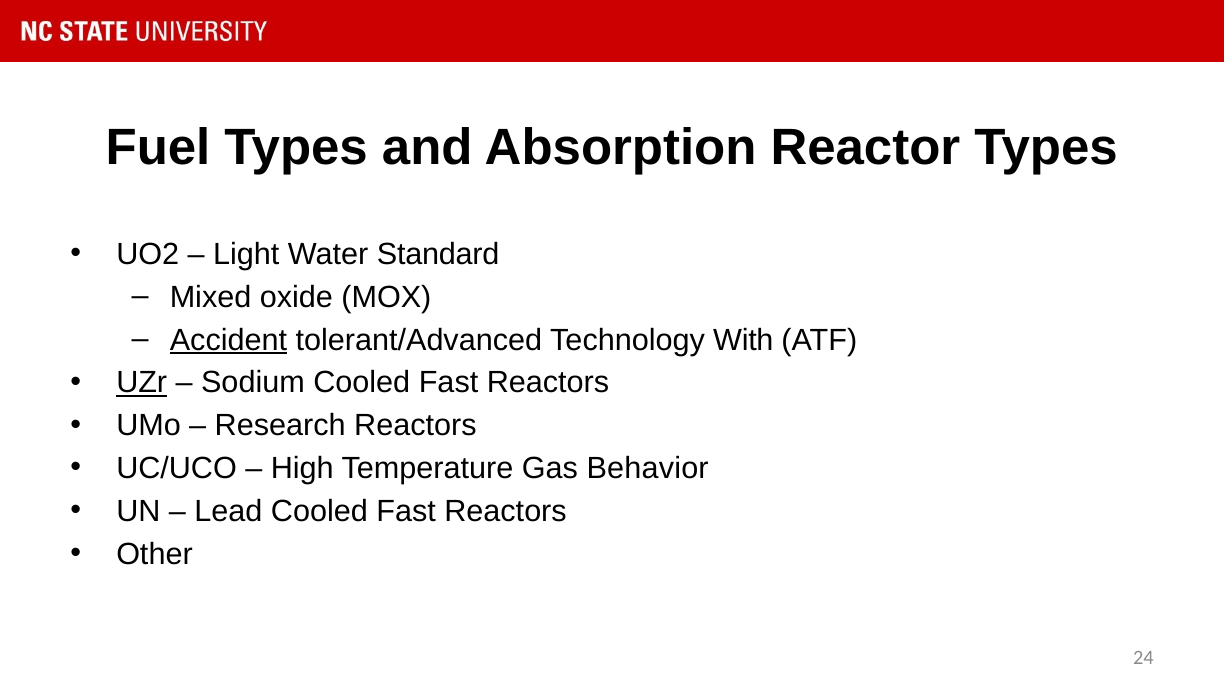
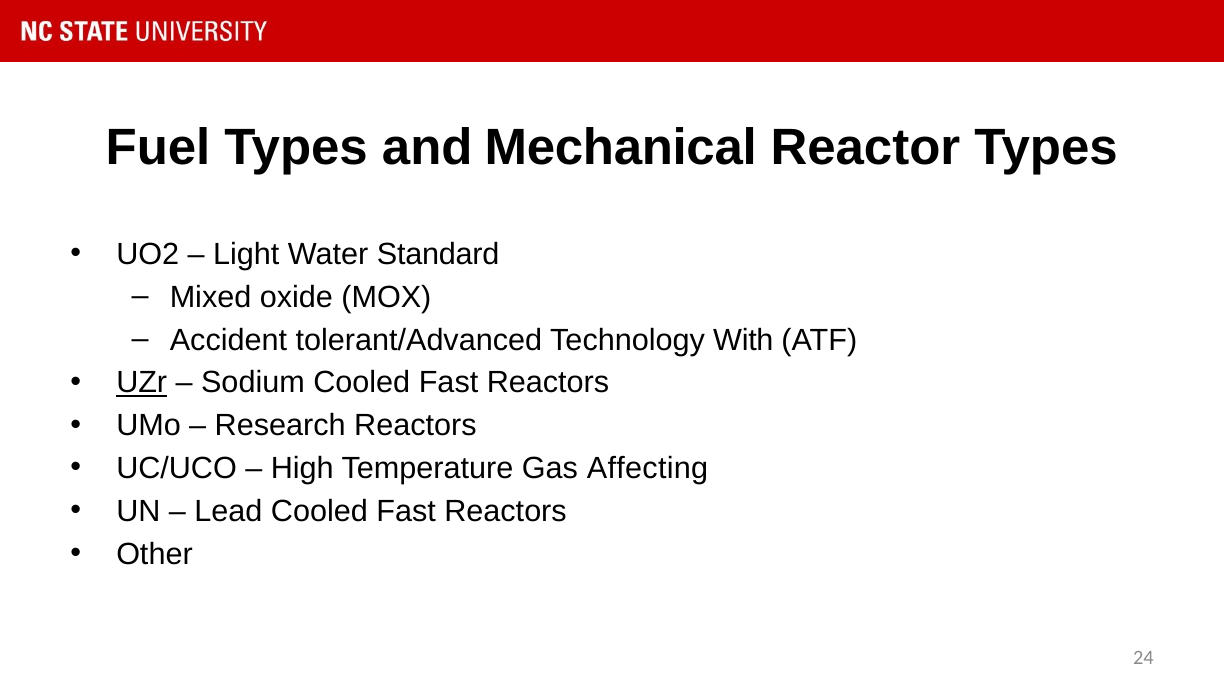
Absorption: Absorption -> Mechanical
Accident underline: present -> none
Behavior: Behavior -> Affecting
